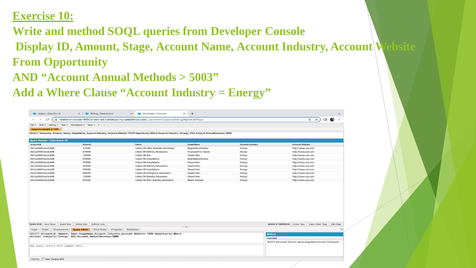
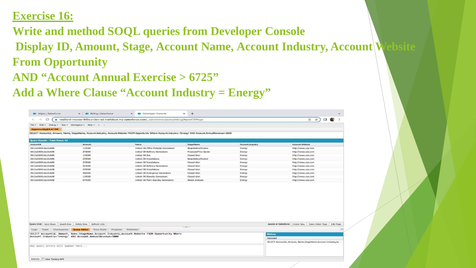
10: 10 -> 16
Annual Methods: Methods -> Exercise
5003: 5003 -> 6725
